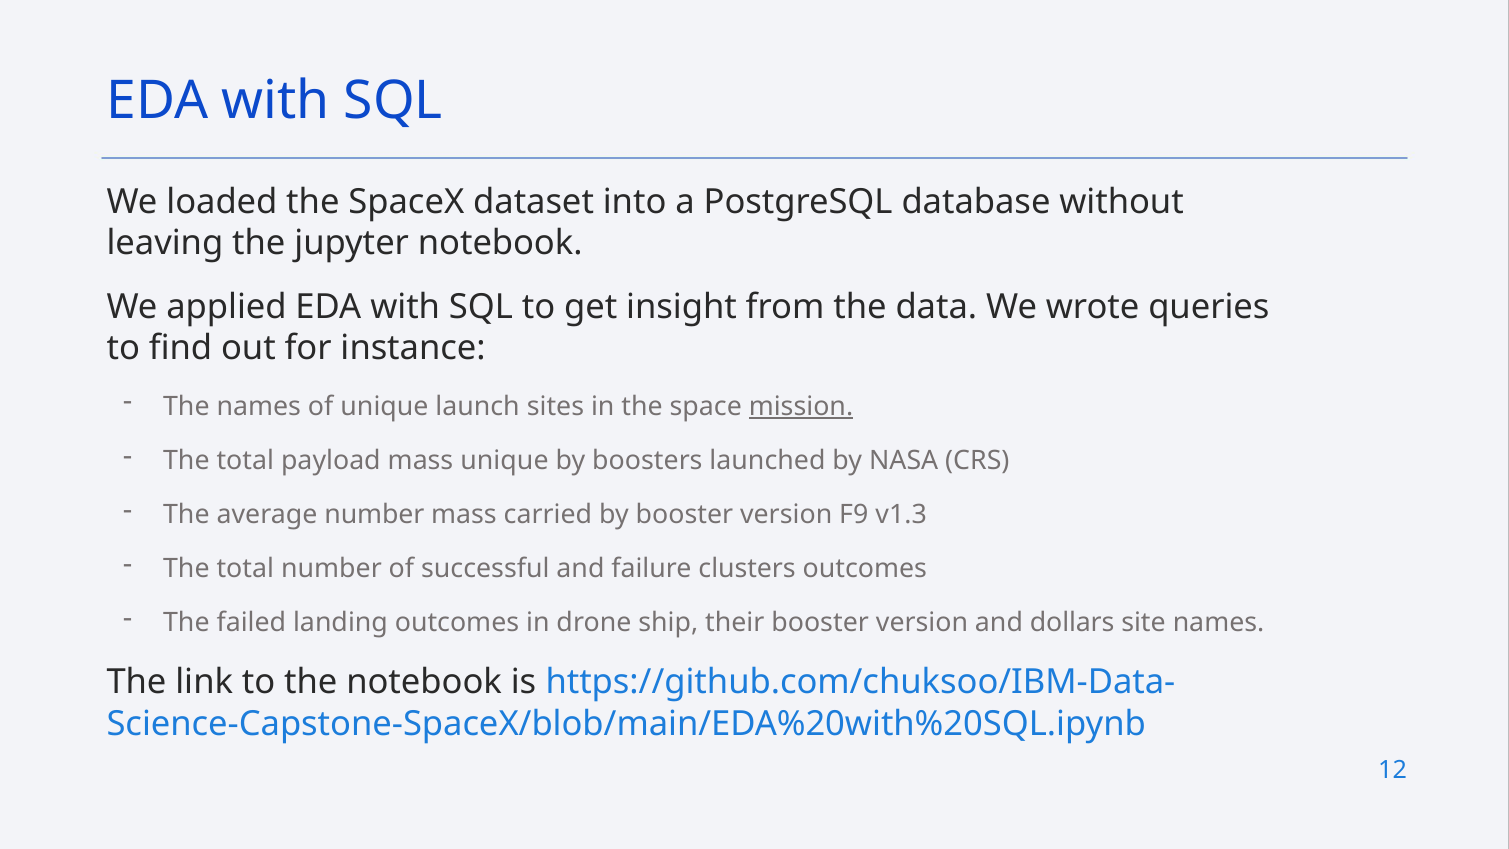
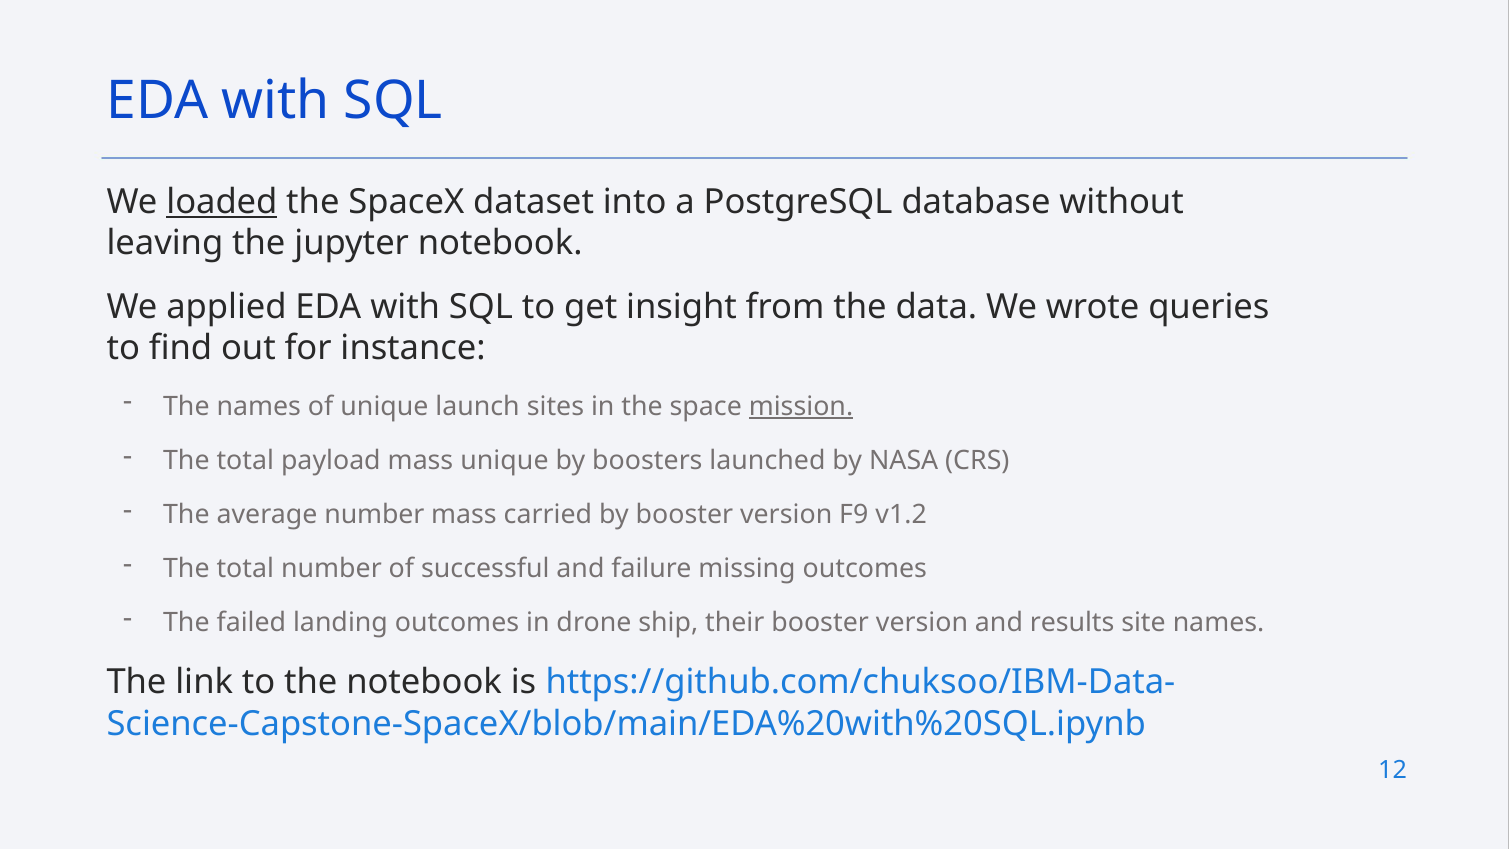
loaded underline: none -> present
v1.3: v1.3 -> v1.2
clusters: clusters -> missing
dollars: dollars -> results
